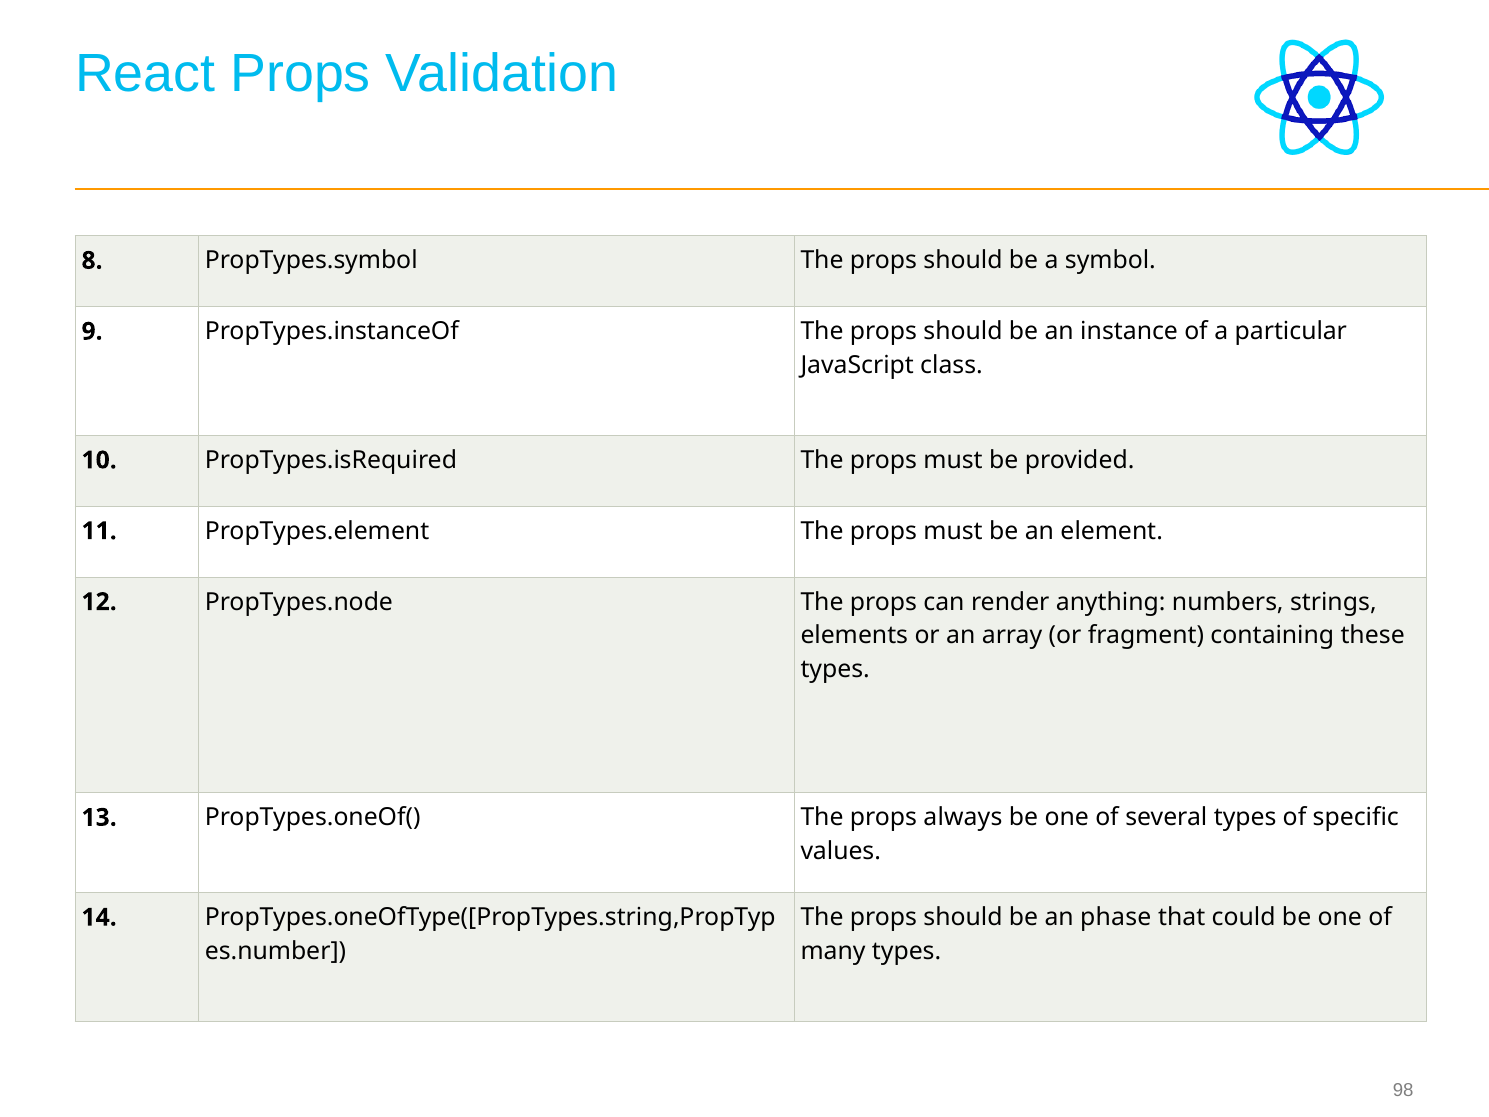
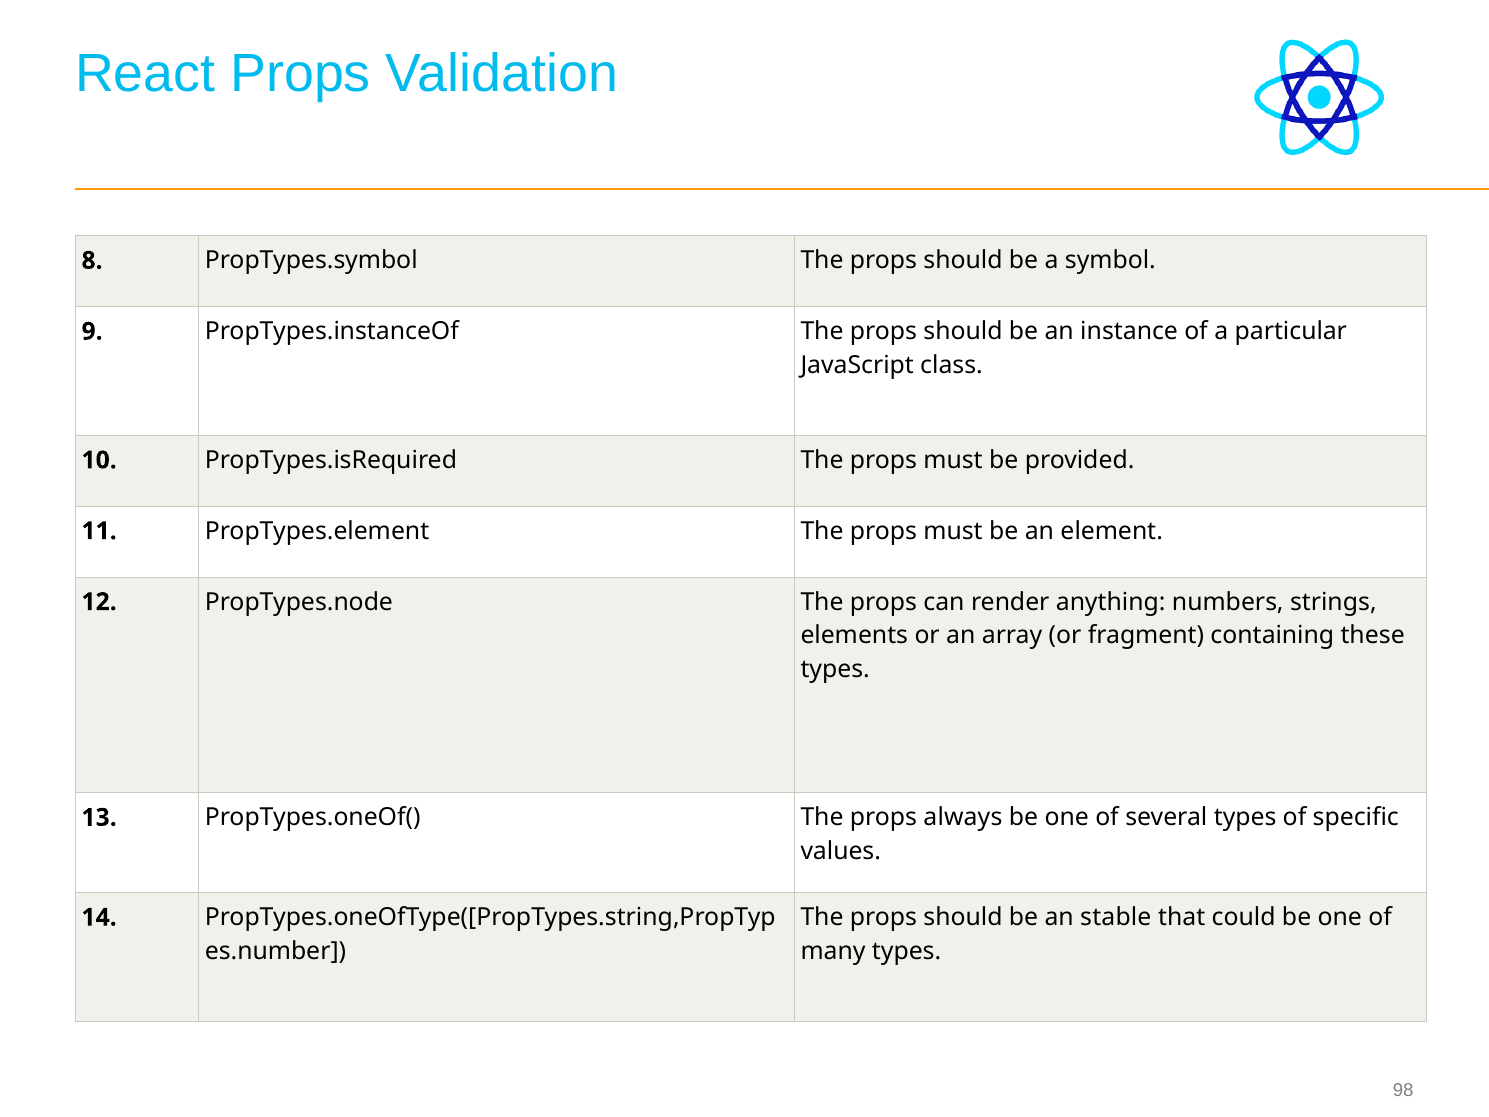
phase: phase -> stable
